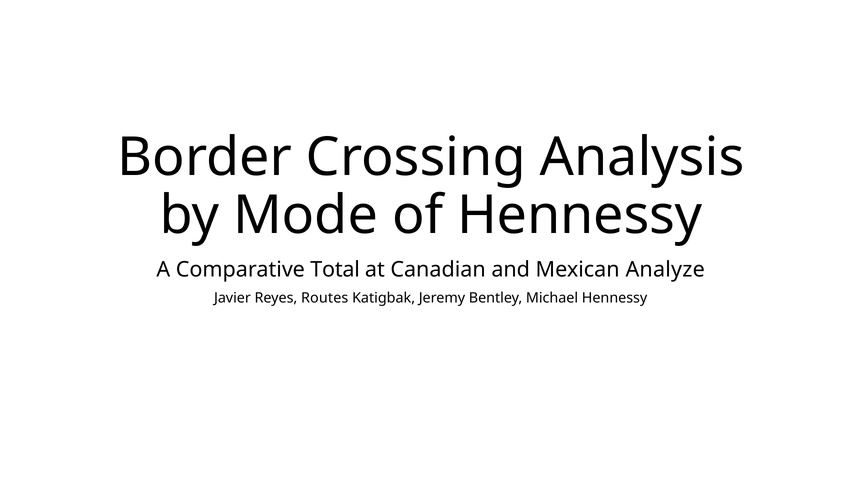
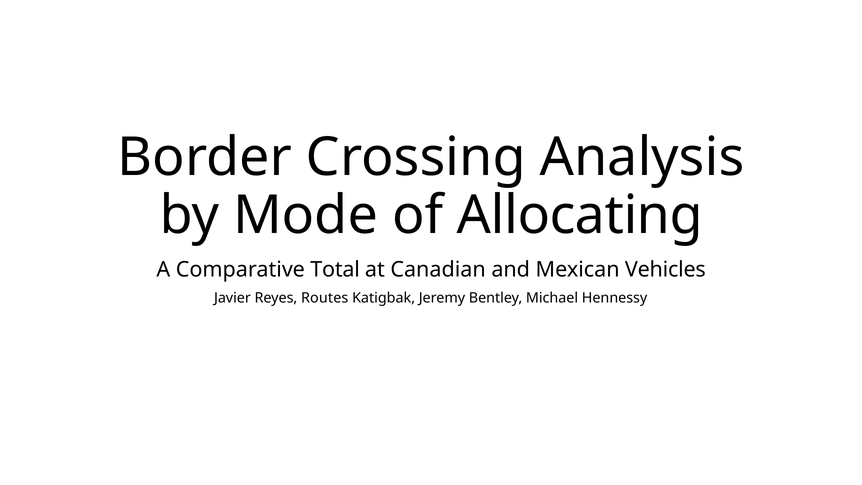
of Hennessy: Hennessy -> Allocating
Analyze: Analyze -> Vehicles
